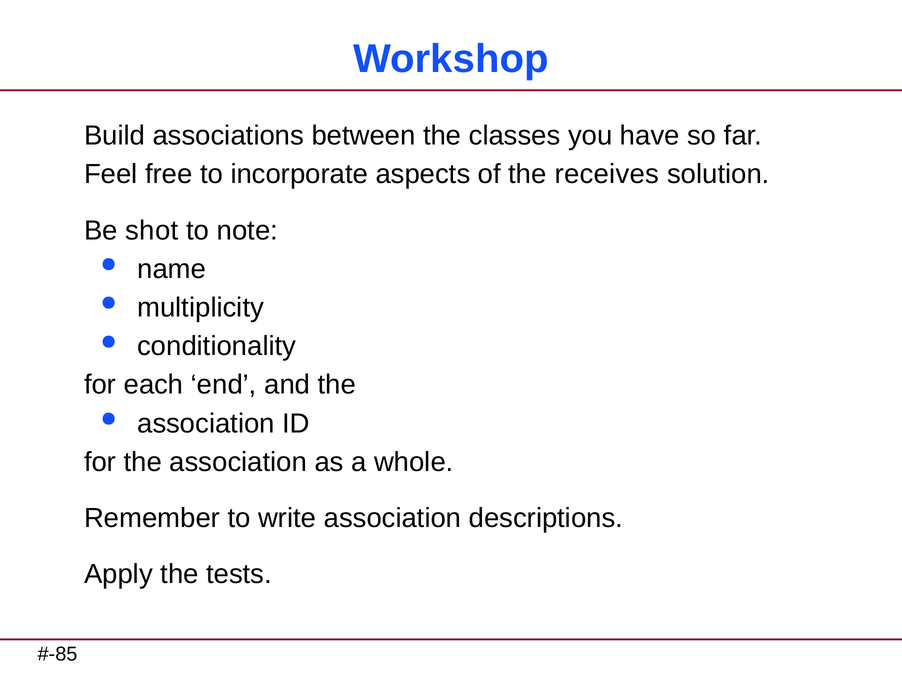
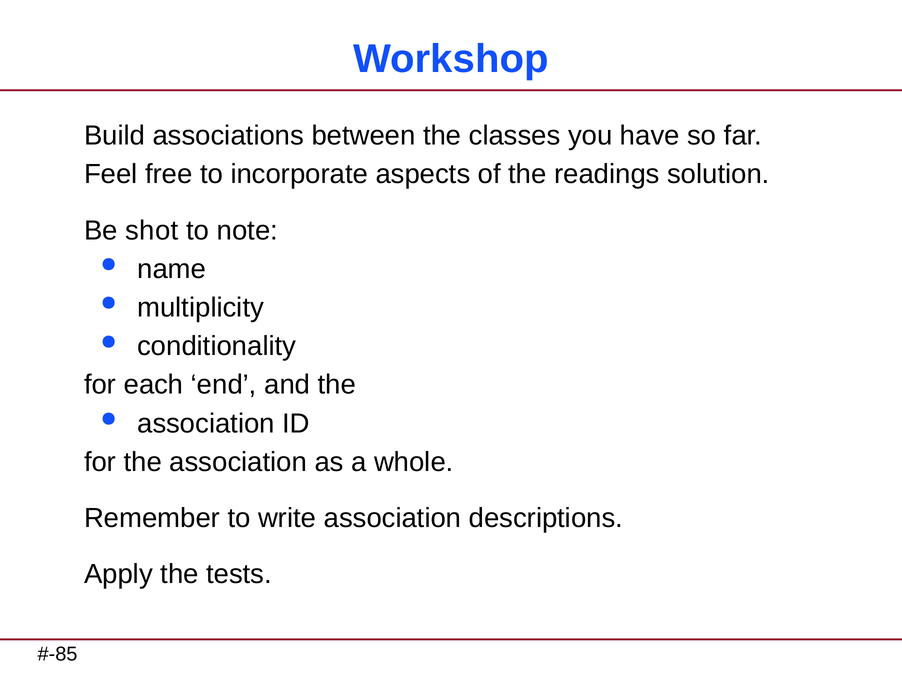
receives: receives -> readings
